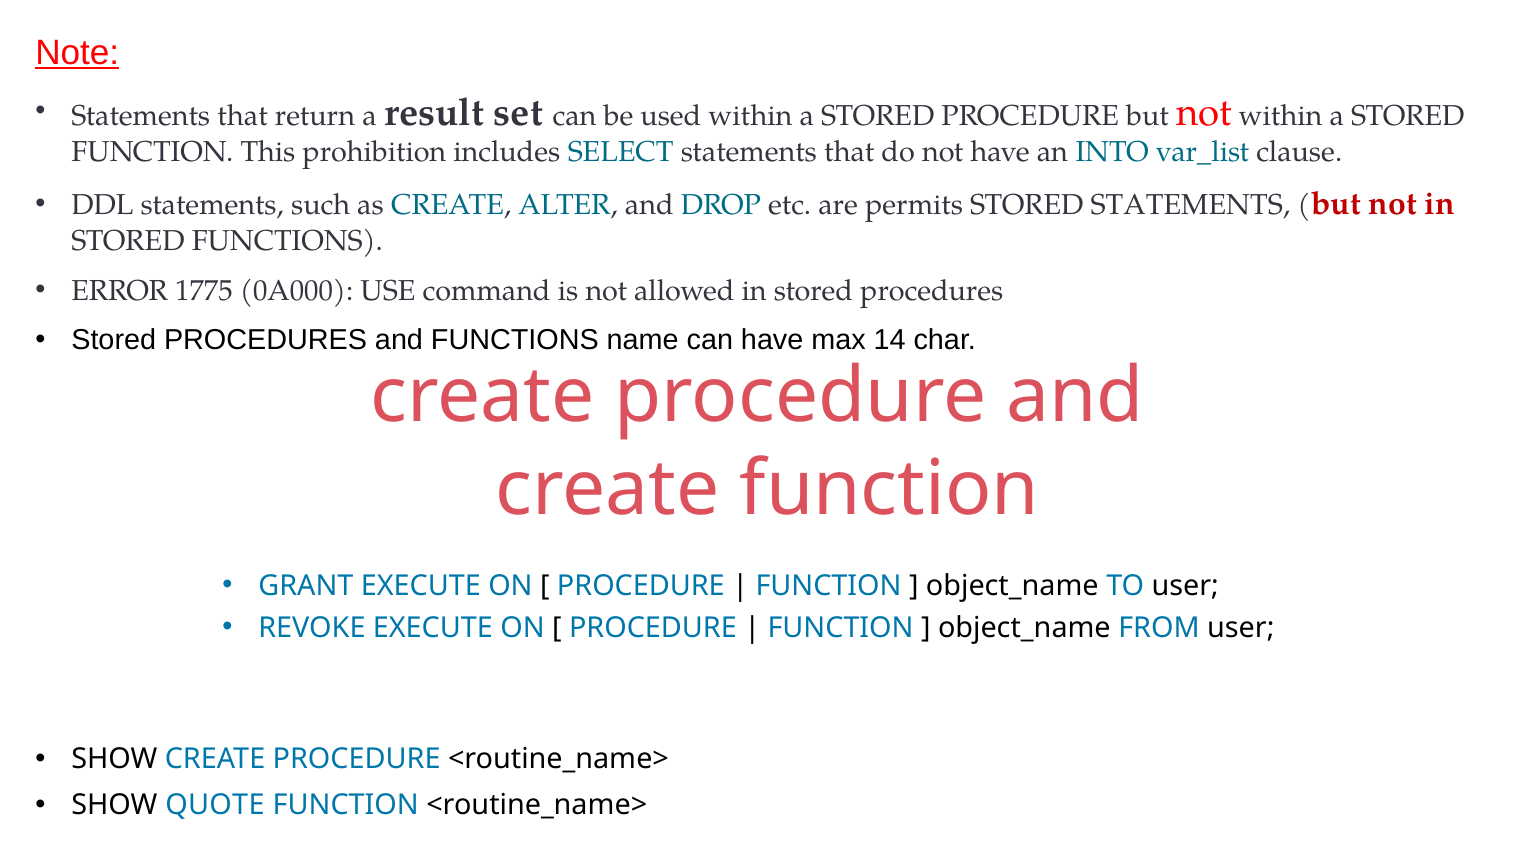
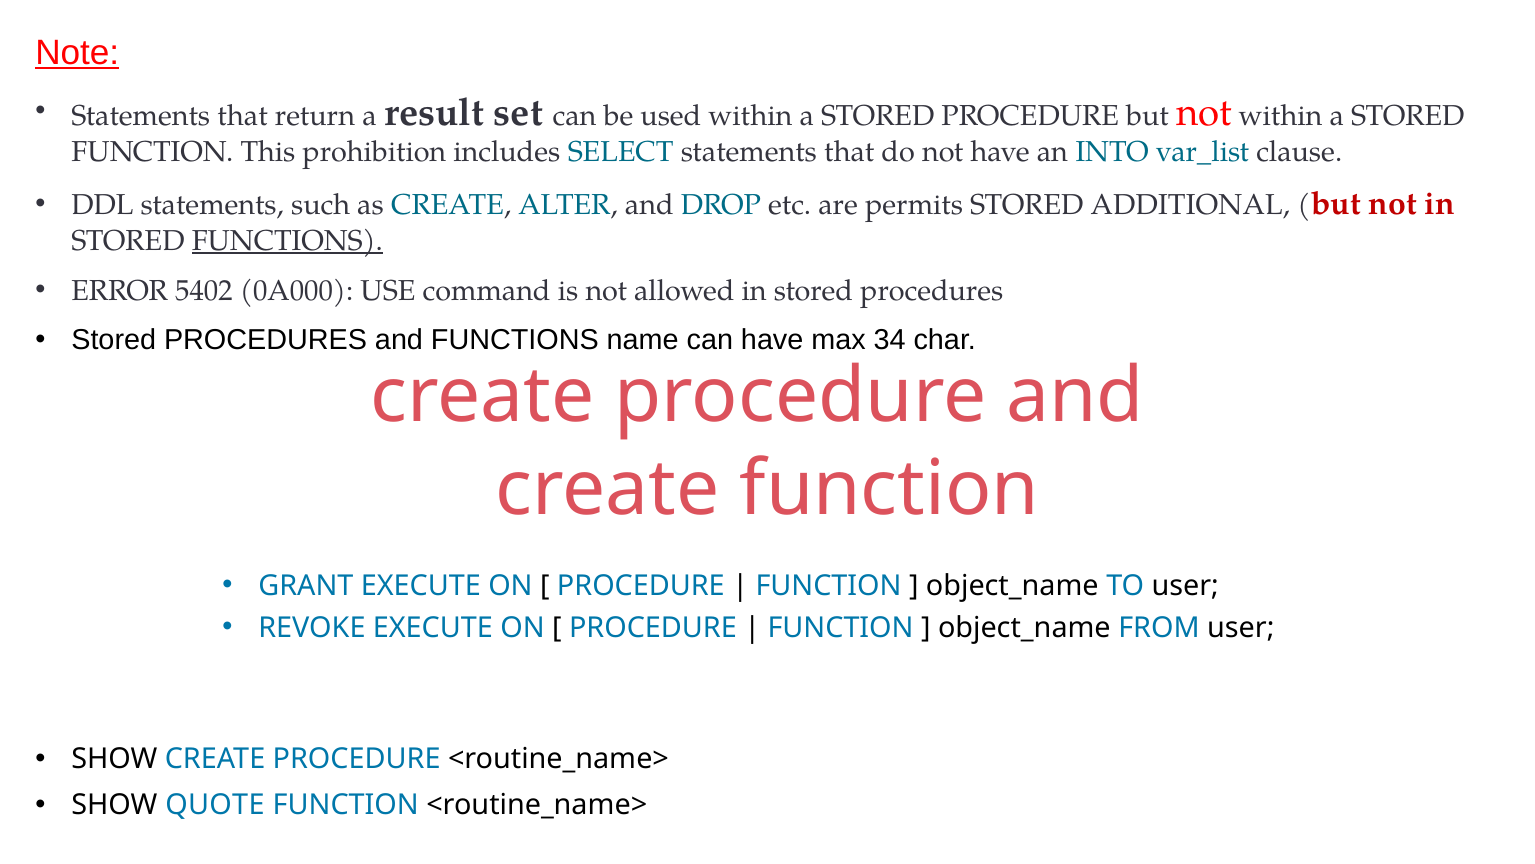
STORED STATEMENTS: STATEMENTS -> ADDITIONAL
FUNCTIONS at (287, 240) underline: none -> present
1775: 1775 -> 5402
14: 14 -> 34
